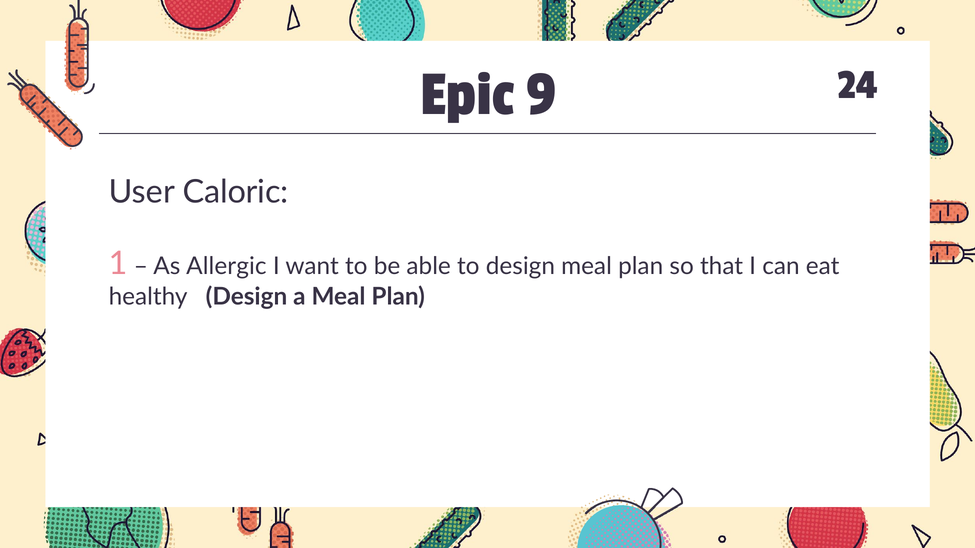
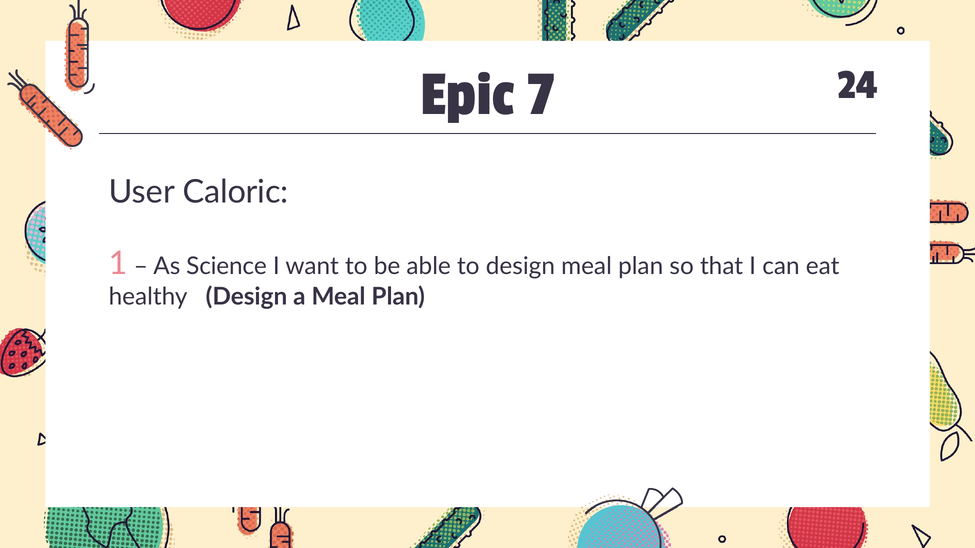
9: 9 -> 7
Allergic: Allergic -> Science
